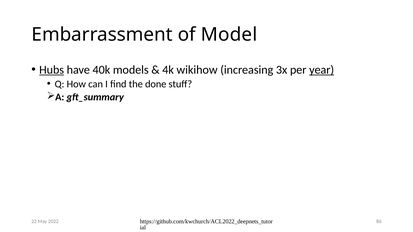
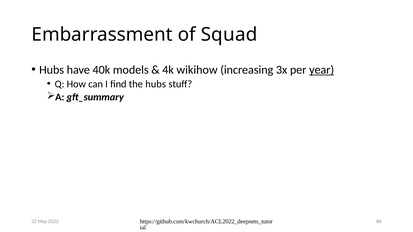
Model: Model -> Squad
Hubs at (52, 70) underline: present -> none
the done: done -> hubs
